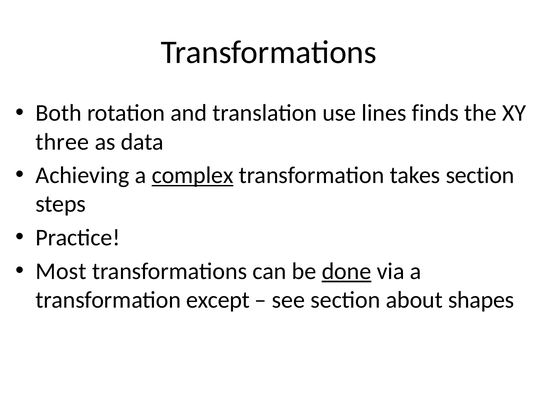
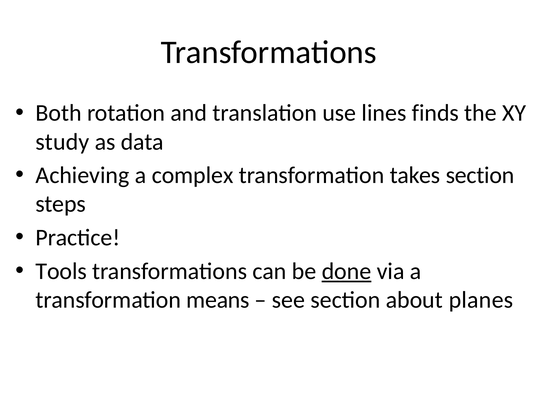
three: three -> study
complex underline: present -> none
Most: Most -> Tools
except: except -> means
shapes: shapes -> planes
